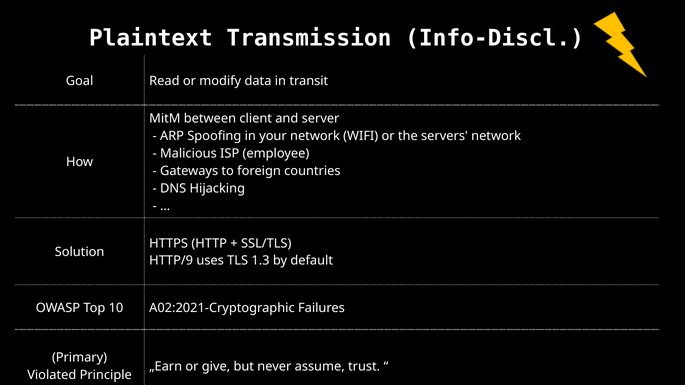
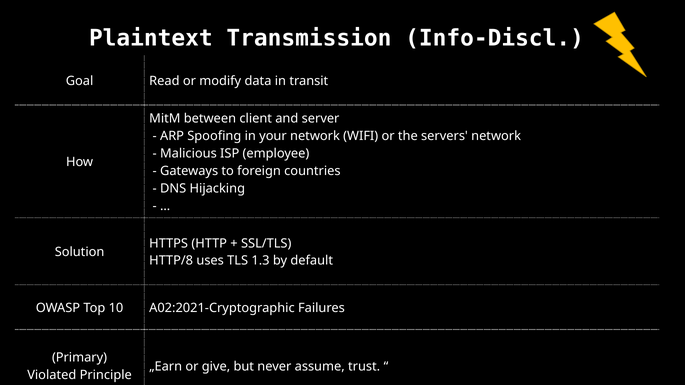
HTTP/9: HTTP/9 -> HTTP/8
